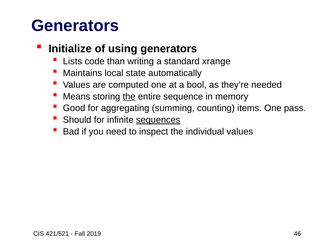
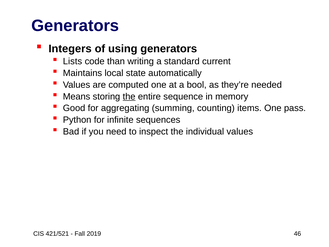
Initialize: Initialize -> Integers
xrange: xrange -> current
Should: Should -> Python
sequences underline: present -> none
